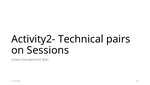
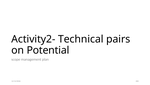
Sessions: Sessions -> Potential
